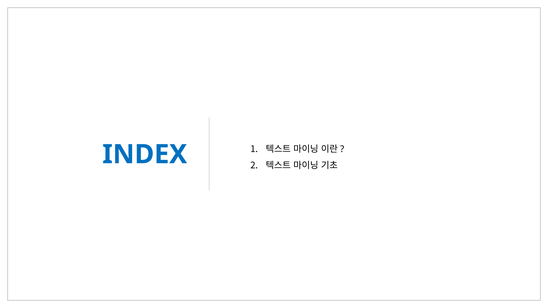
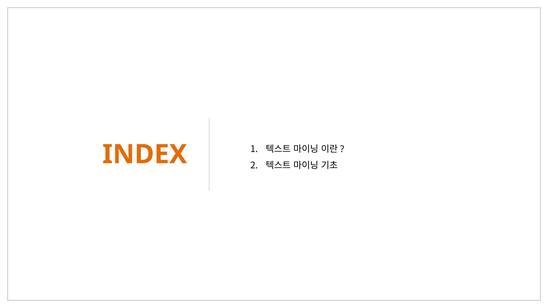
INDEX colour: blue -> orange
